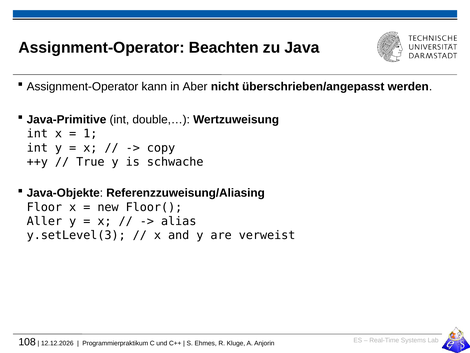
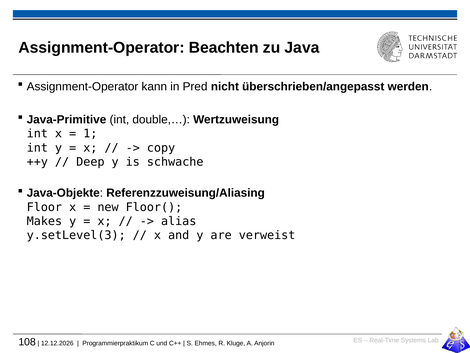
Aber: Aber -> Pred
True: True -> Deep
Aller: Aller -> Makes
